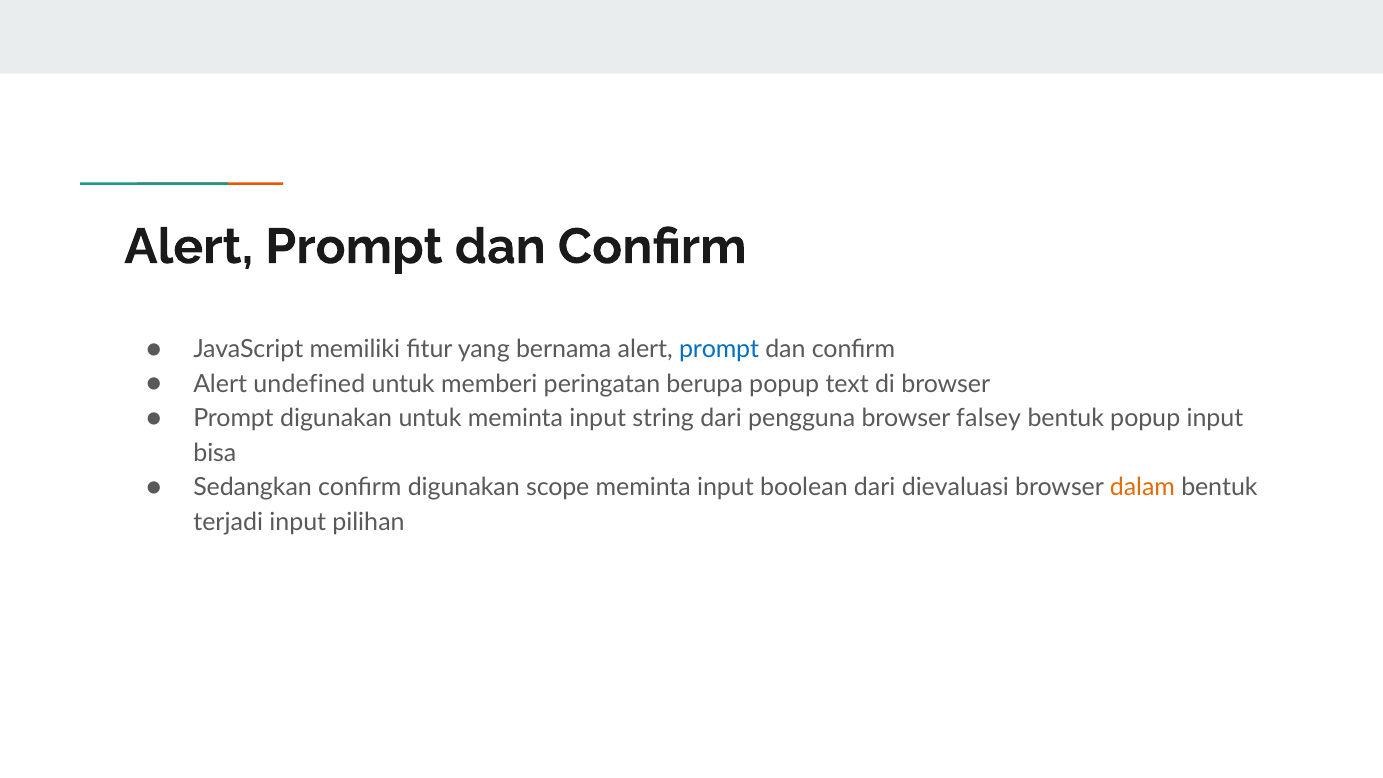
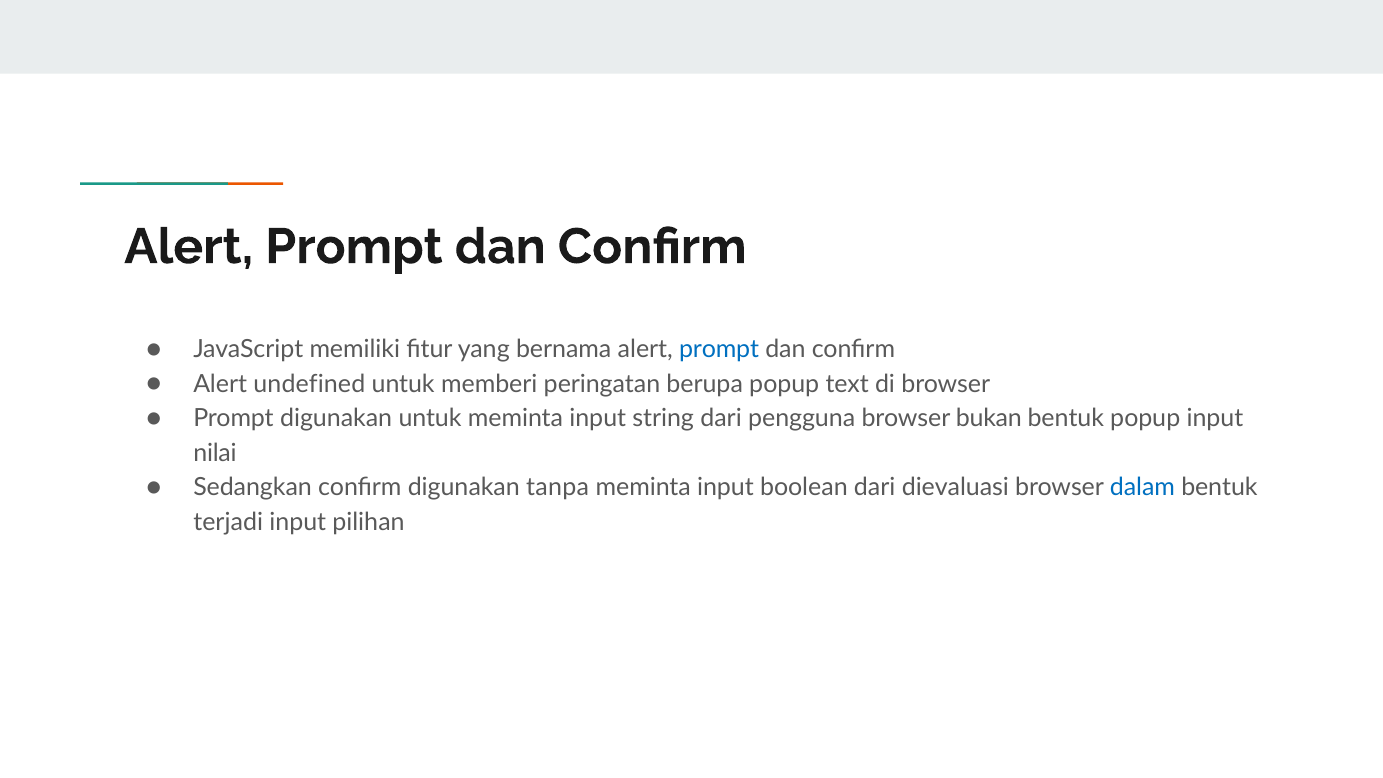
falsey: falsey -> bukan
bisa: bisa -> nilai
scope: scope -> tanpa
dalam colour: orange -> blue
